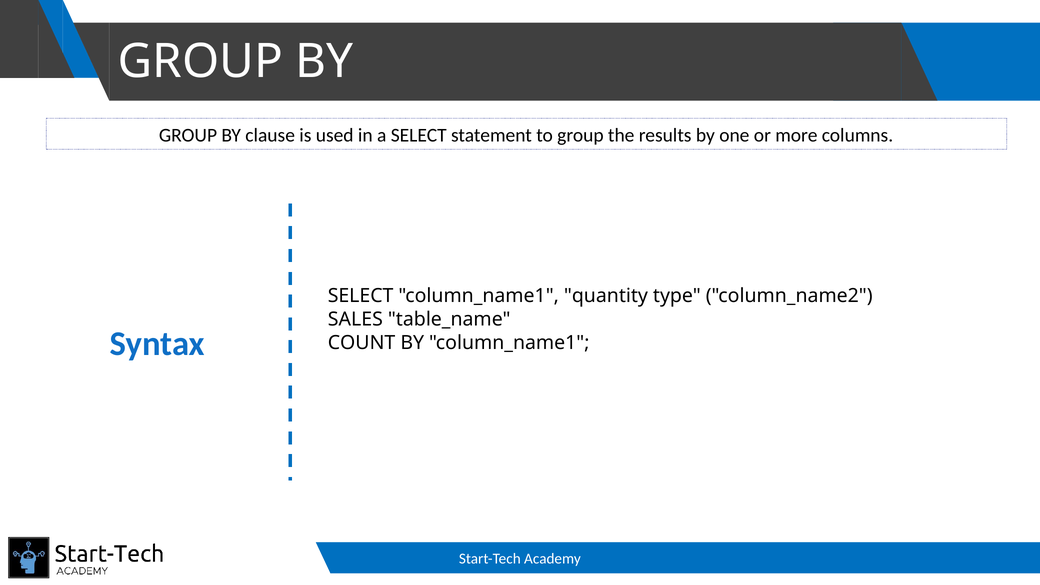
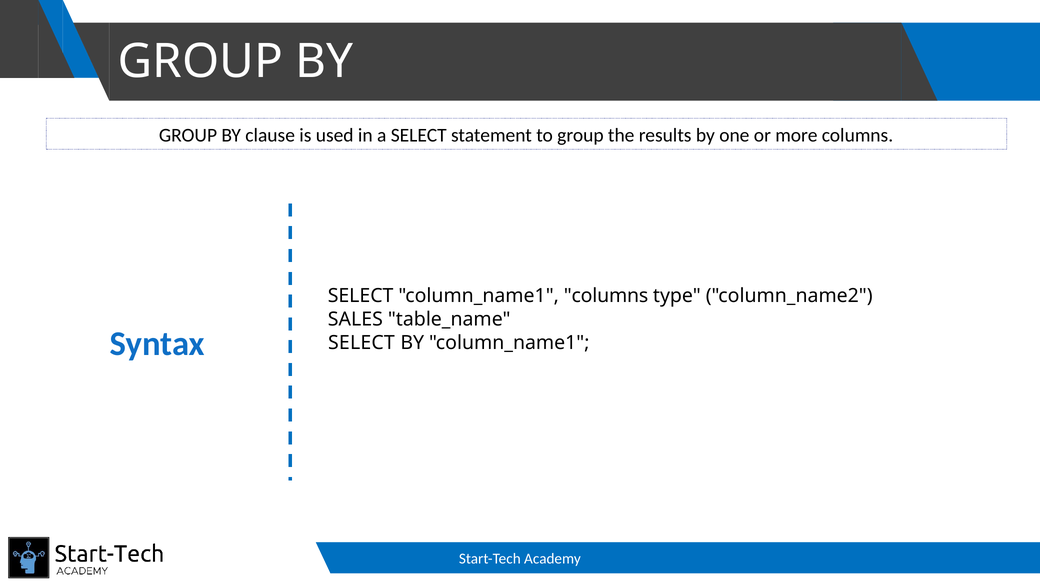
column_name1 quantity: quantity -> columns
COUNT at (362, 343): COUNT -> SELECT
